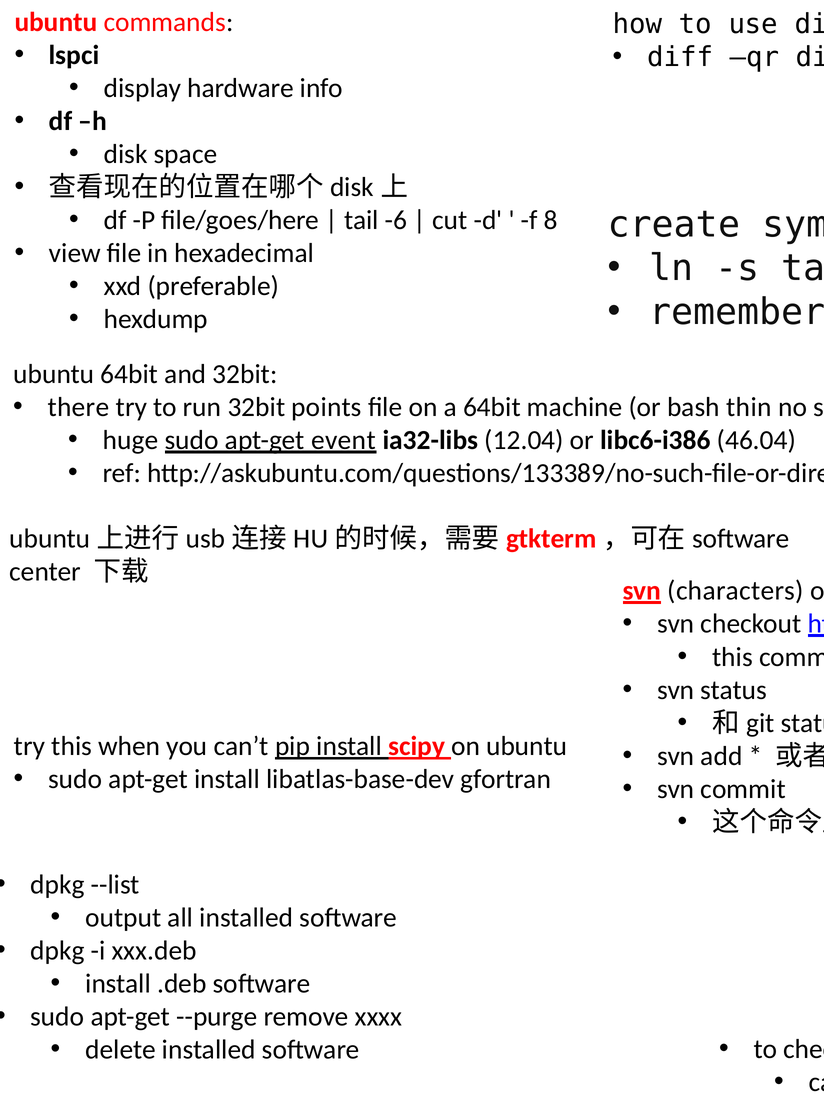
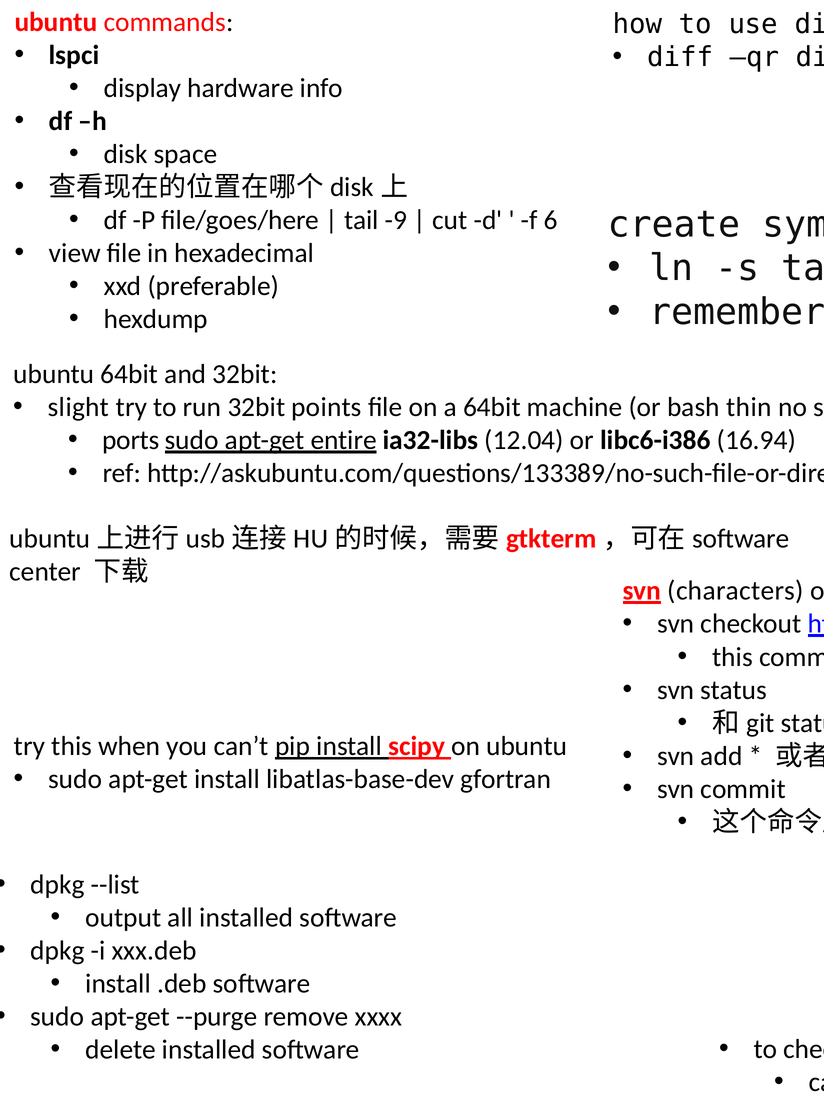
-6: -6 -> -9
8: 8 -> 6
there: there -> slight
huge: huge -> ports
event: event -> entire
46.04: 46.04 -> 16.94
